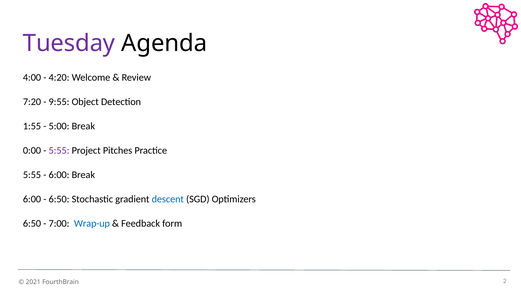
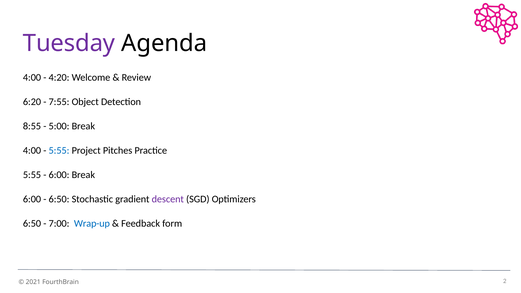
7:20: 7:20 -> 6:20
9:55: 9:55 -> 7:55
1:55: 1:55 -> 8:55
0:00 at (32, 151): 0:00 -> 4:00
5:55 at (59, 151) colour: purple -> blue
descent colour: blue -> purple
